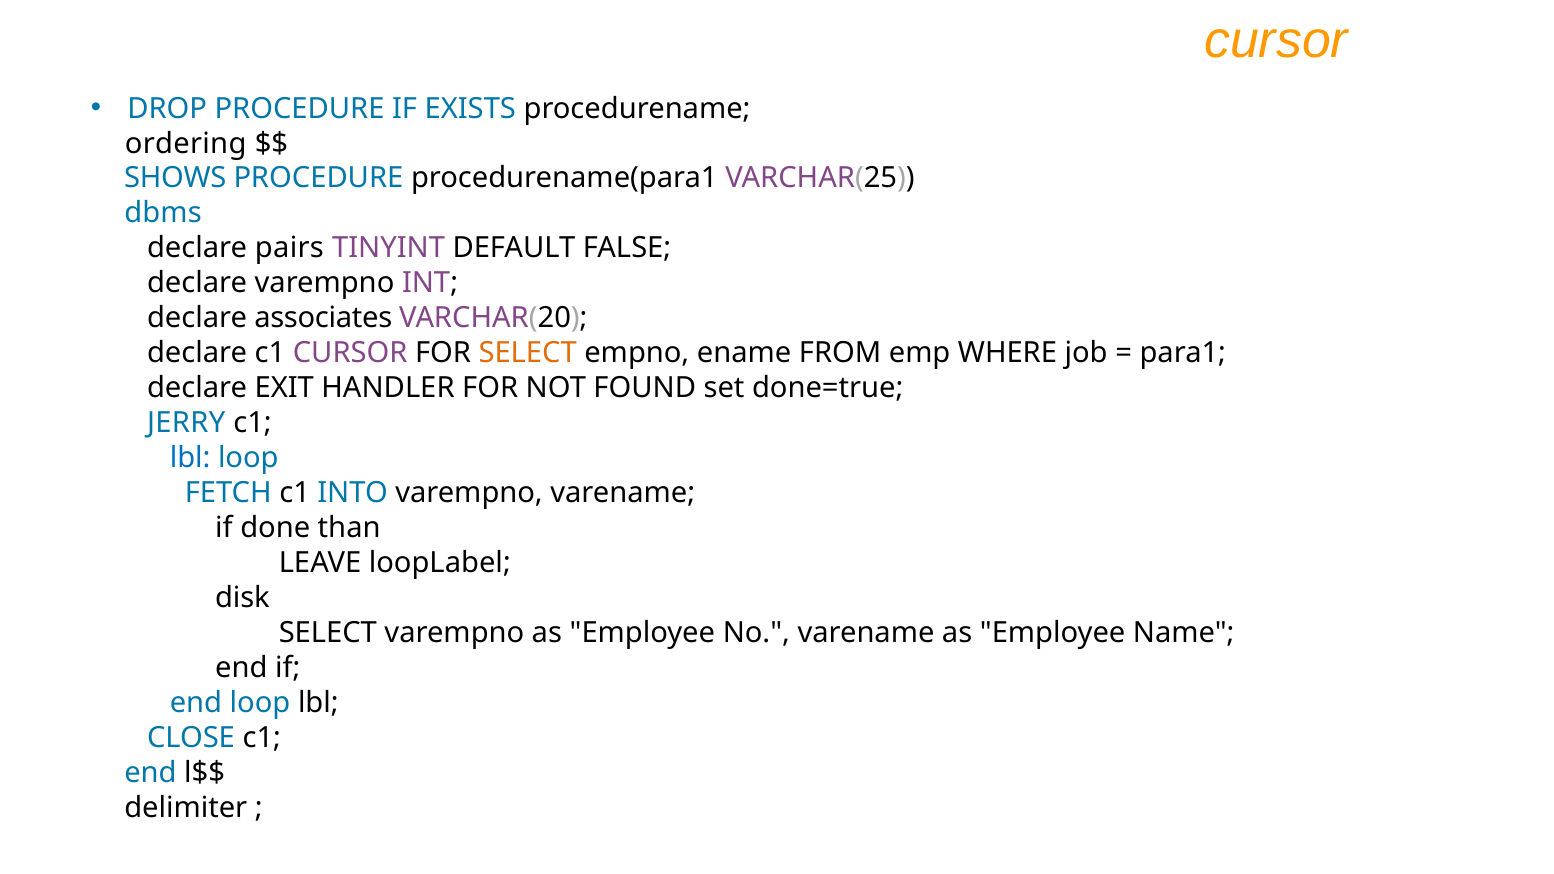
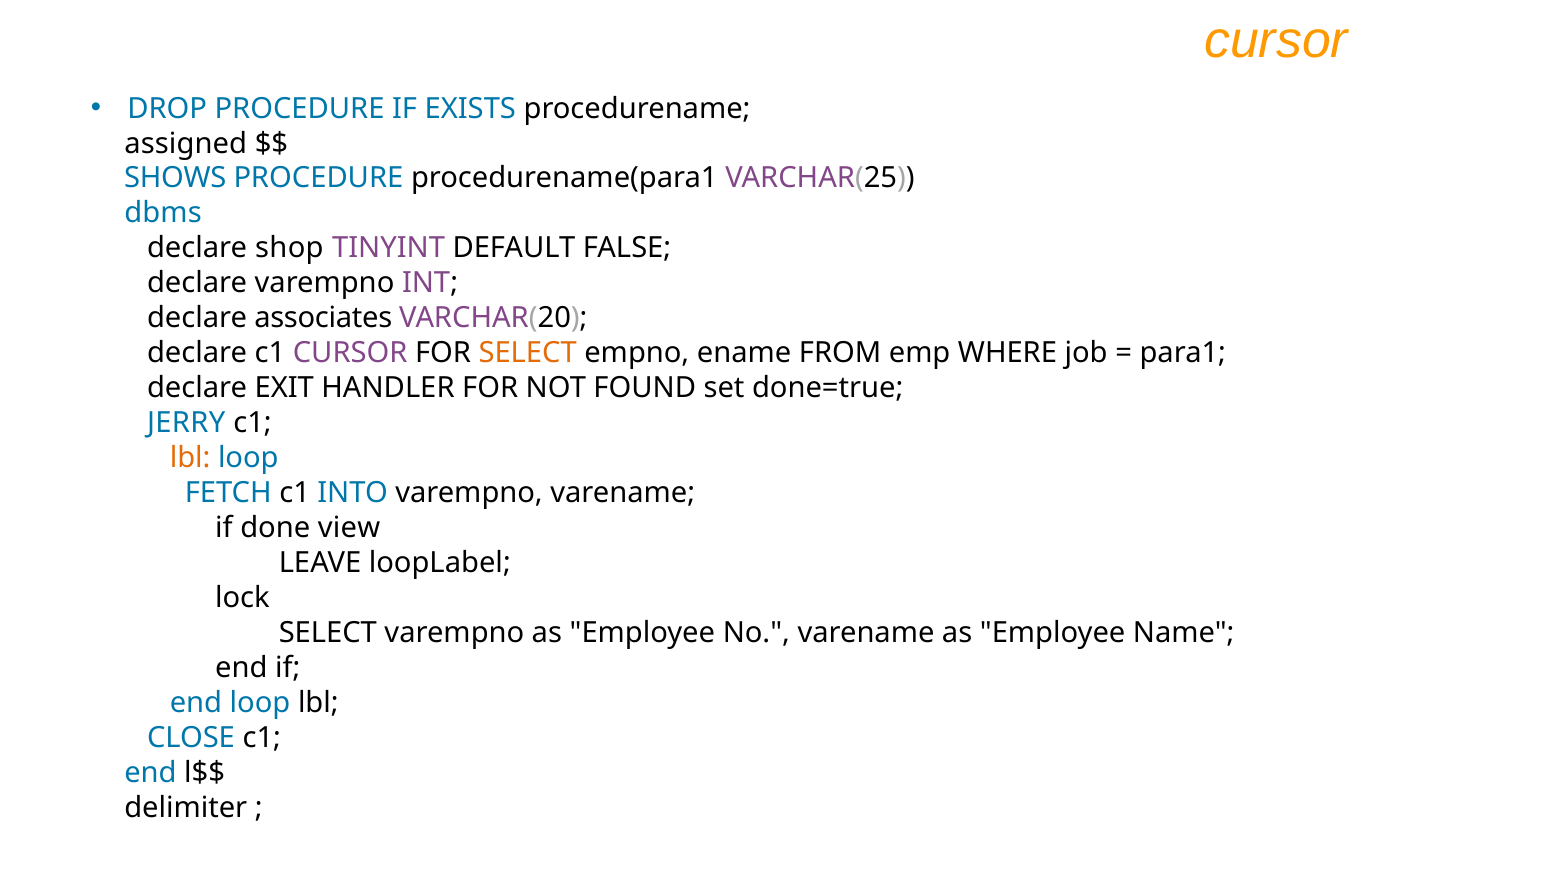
ordering: ordering -> assigned
pairs: pairs -> shop
lbl at (190, 458) colour: blue -> orange
than: than -> view
disk: disk -> lock
